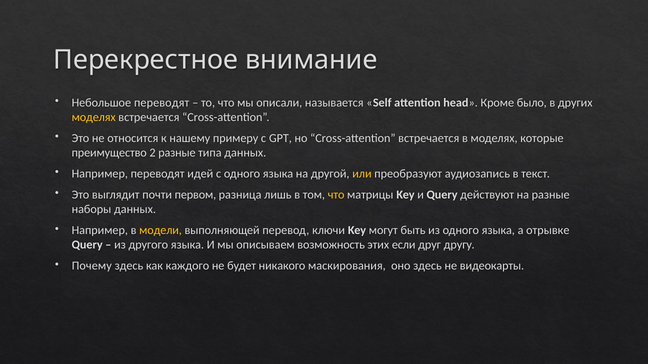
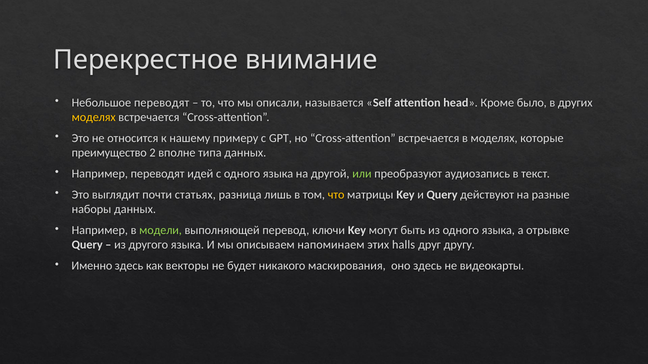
2 разные: разные -> вполне
или colour: yellow -> light green
первом: первом -> статьях
модели colour: yellow -> light green
возможность: возможность -> напоминаем
если: если -> halls
Почему: Почему -> Именно
каждого: каждого -> векторы
